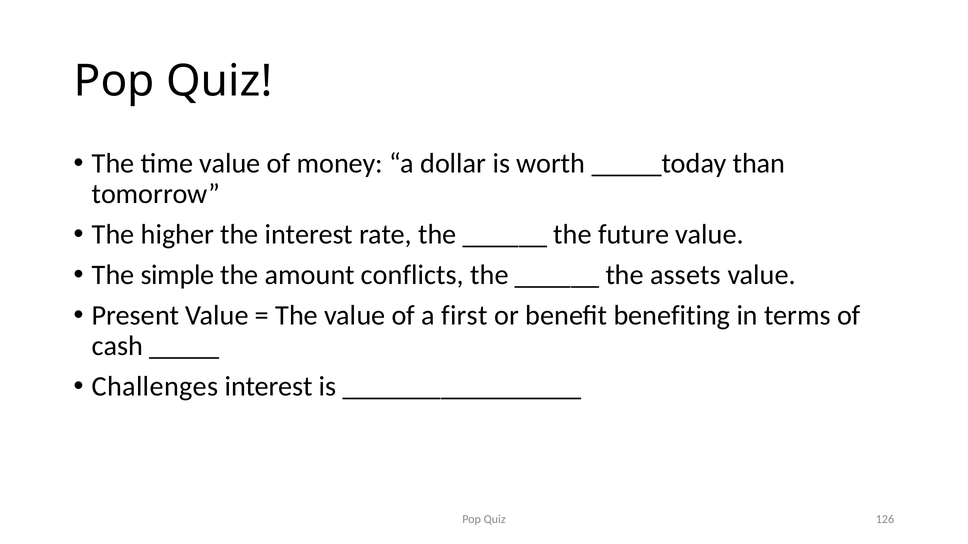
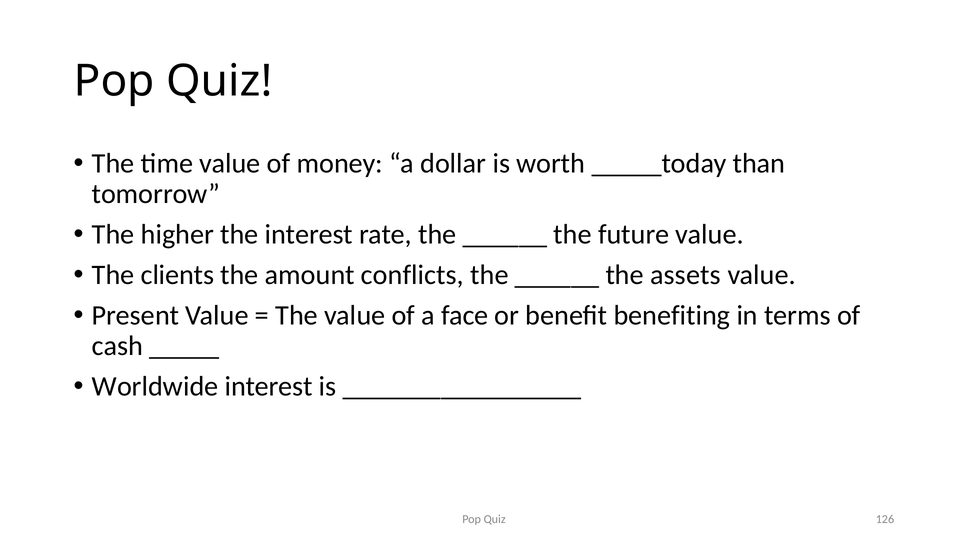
simple: simple -> clients
first: first -> face
Challenges: Challenges -> Worldwide
